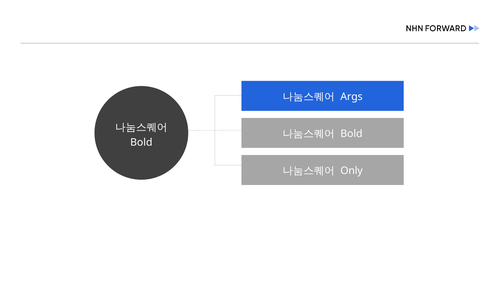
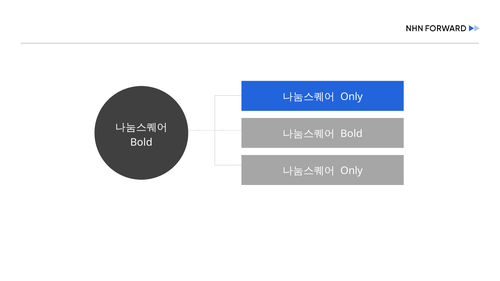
Args at (352, 97): Args -> Only
